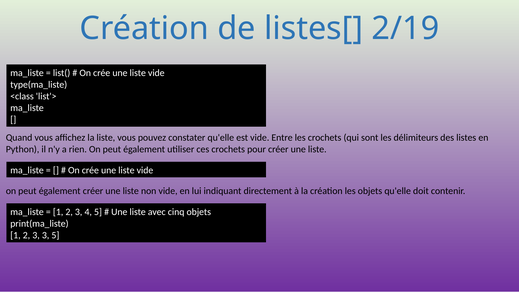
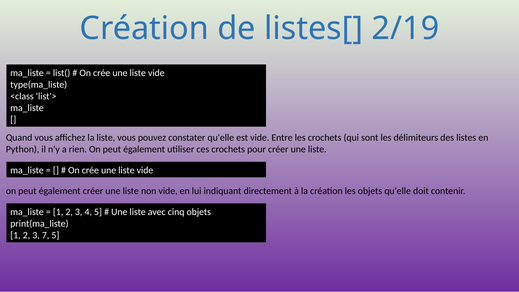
3 3: 3 -> 7
